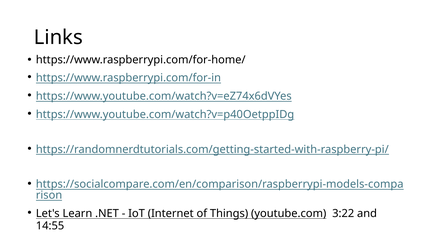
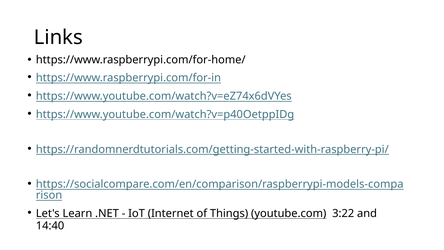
14:55: 14:55 -> 14:40
